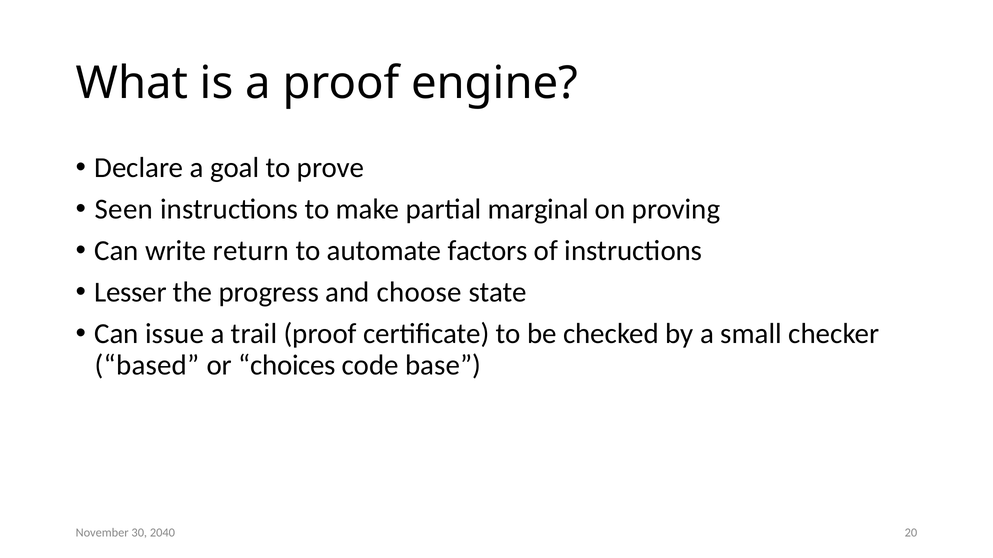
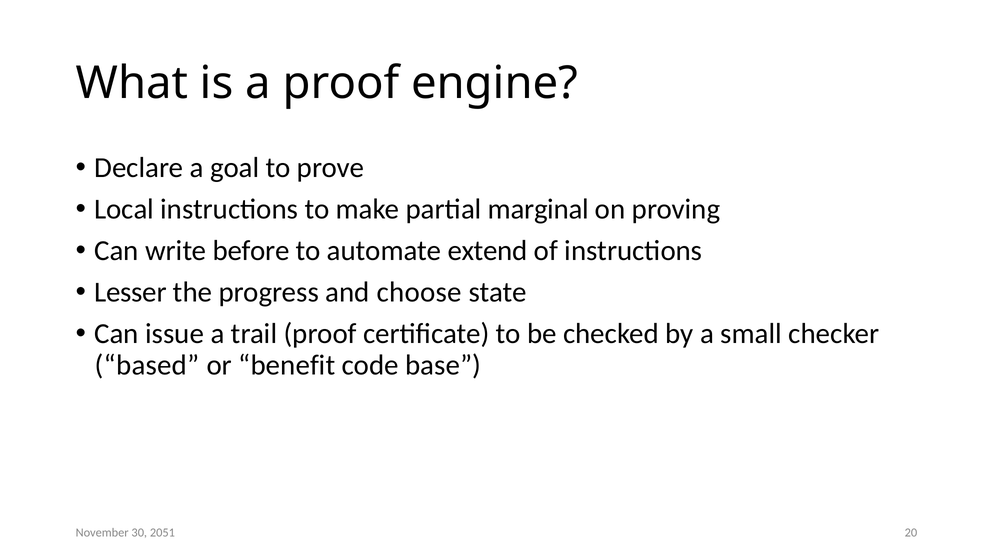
Seen: Seen -> Local
return: return -> before
factors: factors -> extend
choices: choices -> benefit
2040: 2040 -> 2051
